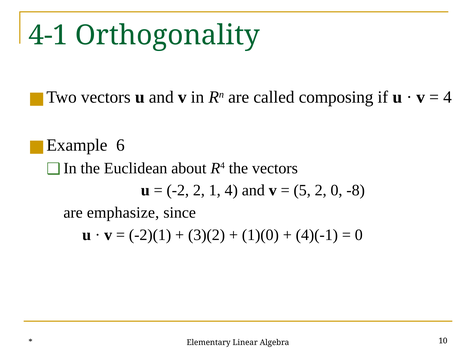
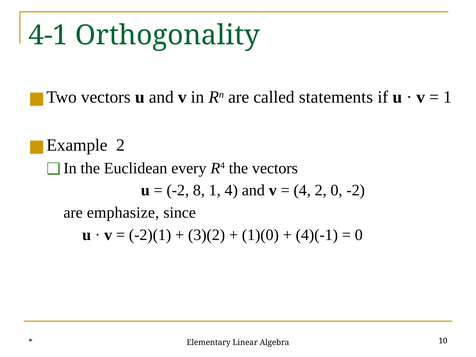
composing: composing -> statements
4 at (447, 97): 4 -> 1
6 at (120, 145): 6 -> 2
about: about -> every
-2 2: 2 -> 8
5 at (302, 190): 5 -> 4
0 -8: -8 -> -2
